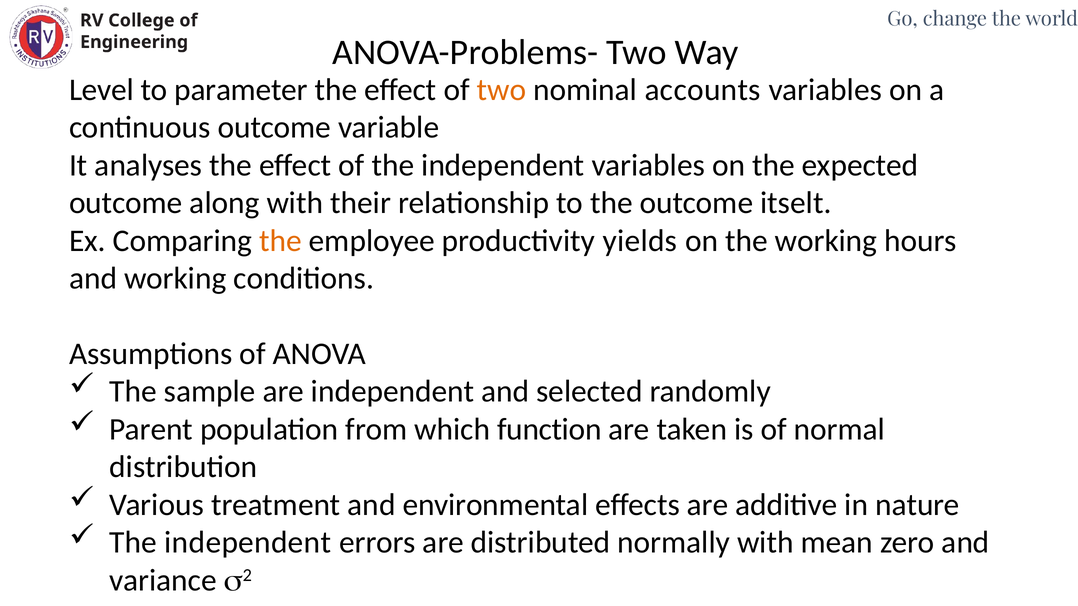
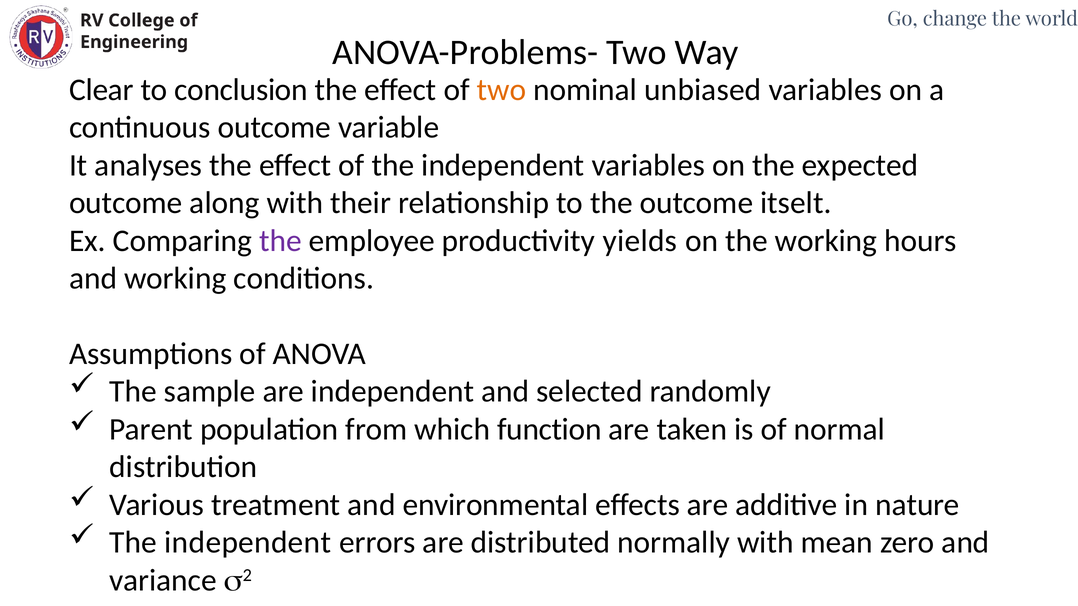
Level: Level -> Clear
parameter: parameter -> conclusion
accounts: accounts -> unbiased
the at (280, 241) colour: orange -> purple
